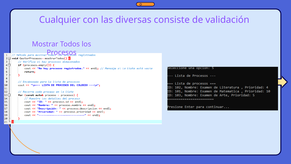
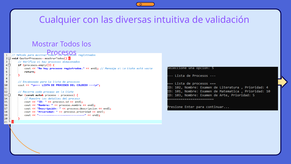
consiste: consiste -> intuitiva
